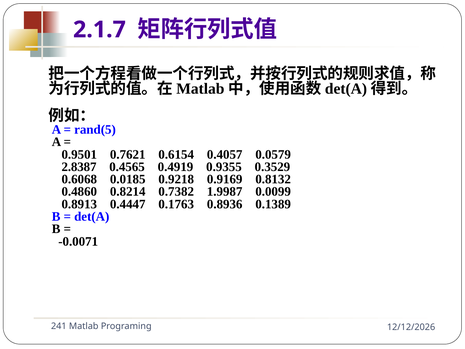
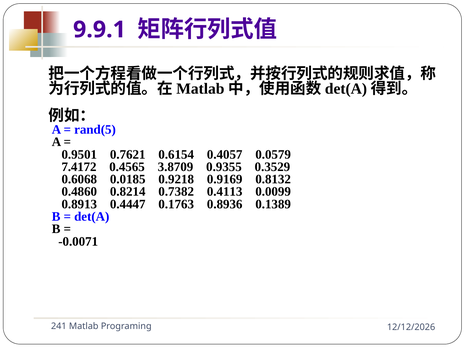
2.1.7: 2.1.7 -> 9.9.1
2.8387: 2.8387 -> 7.4172
0.4919: 0.4919 -> 3.8709
1.9987: 1.9987 -> 0.4113
